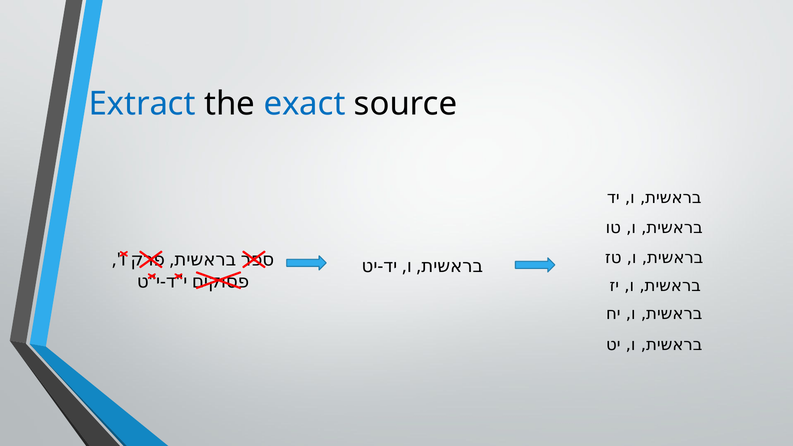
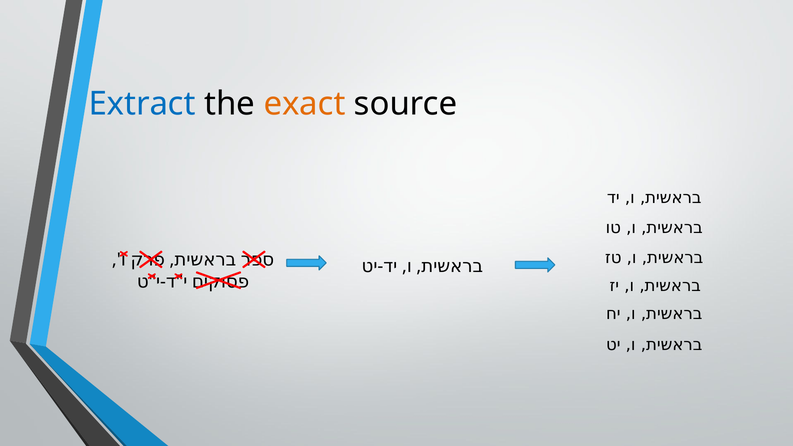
exact colour: blue -> orange
